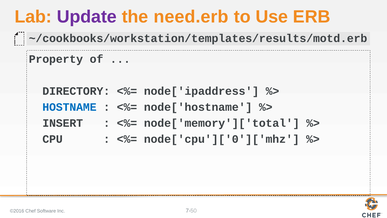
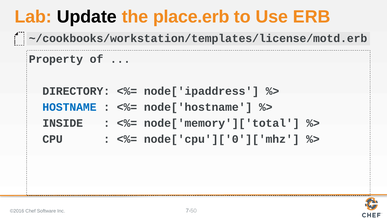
Update colour: purple -> black
need.erb: need.erb -> place.erb
~/cookbooks/workstation/templates/results/motd.erb: ~/cookbooks/workstation/templates/results/motd.erb -> ~/cookbooks/workstation/templates/license/motd.erb
INSERT: INSERT -> INSIDE
